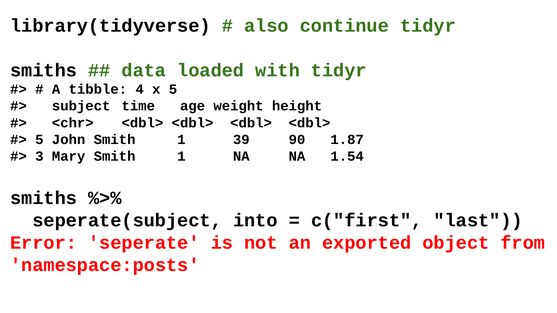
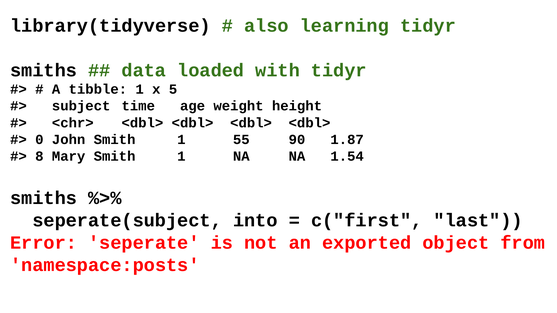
continue: continue -> learning
tibble 4: 4 -> 1
5 at (39, 140): 5 -> 0
39: 39 -> 55
3: 3 -> 8
